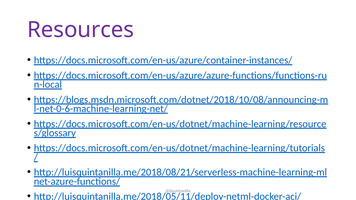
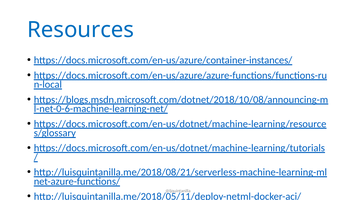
Resources colour: purple -> blue
